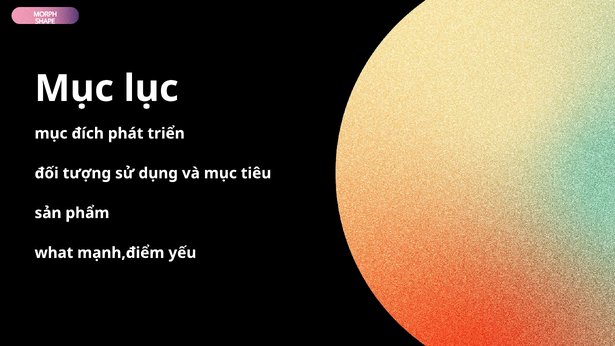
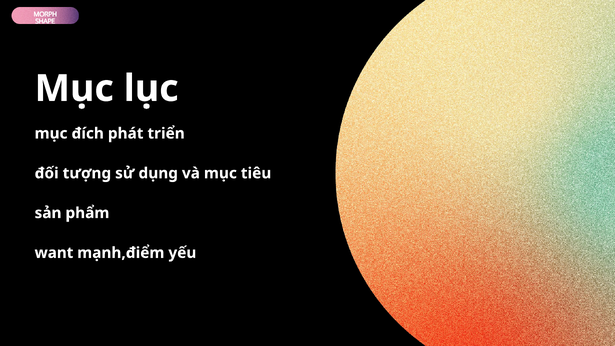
what: what -> want
